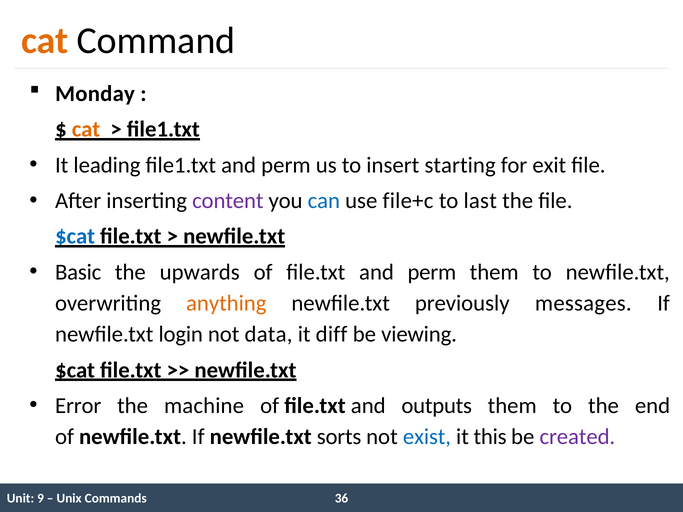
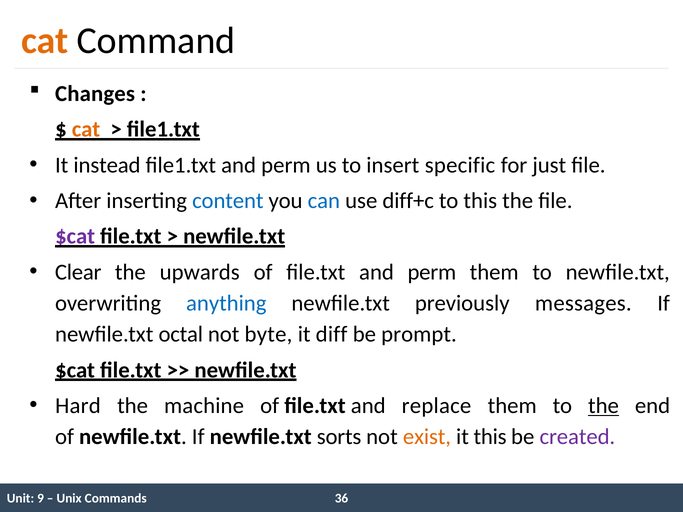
Monday: Monday -> Changes
leading: leading -> instead
starting: starting -> specific
exit: exit -> just
content colour: purple -> blue
file+c: file+c -> diff+c
to last: last -> this
$cat at (75, 237) colour: blue -> purple
Basic: Basic -> Clear
anything colour: orange -> blue
login: login -> octal
data: data -> byte
viewing: viewing -> prompt
Error: Error -> Hard
outputs: outputs -> replace
the at (604, 406) underline: none -> present
exist colour: blue -> orange
